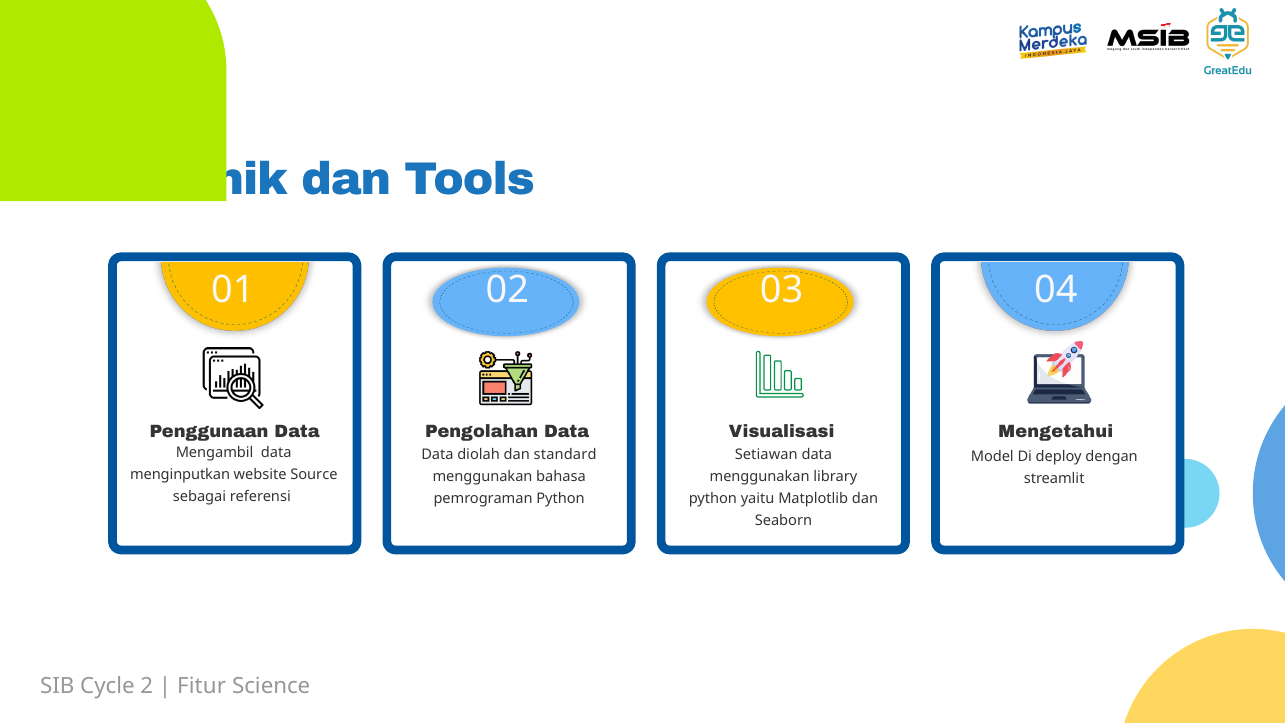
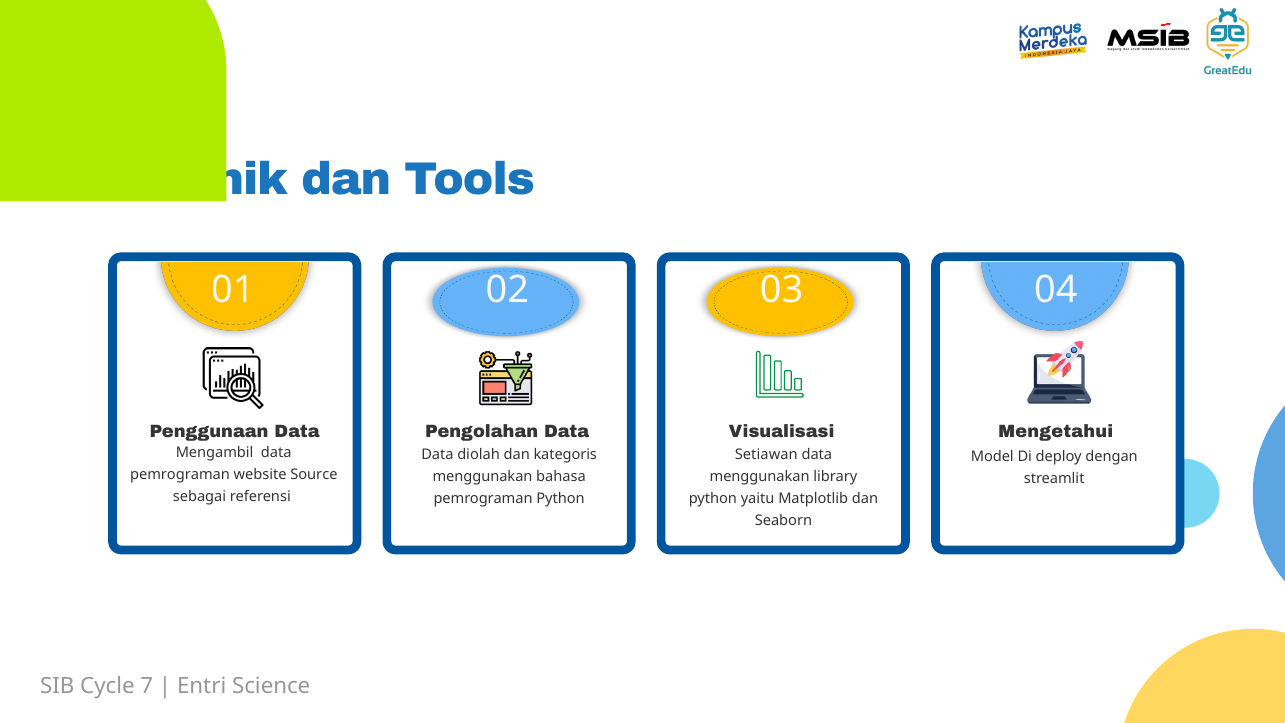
standard: standard -> kategoris
menginputkan at (180, 475): menginputkan -> pemrograman
2: 2 -> 7
Fitur: Fitur -> Entri
